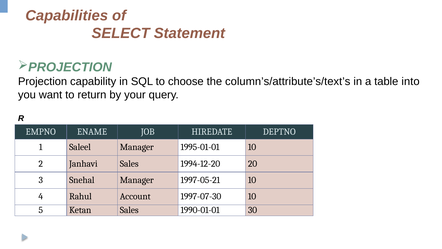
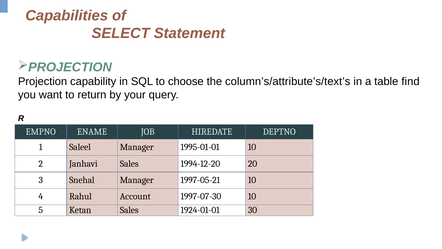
into: into -> find
1990-01-01: 1990-01-01 -> 1924-01-01
